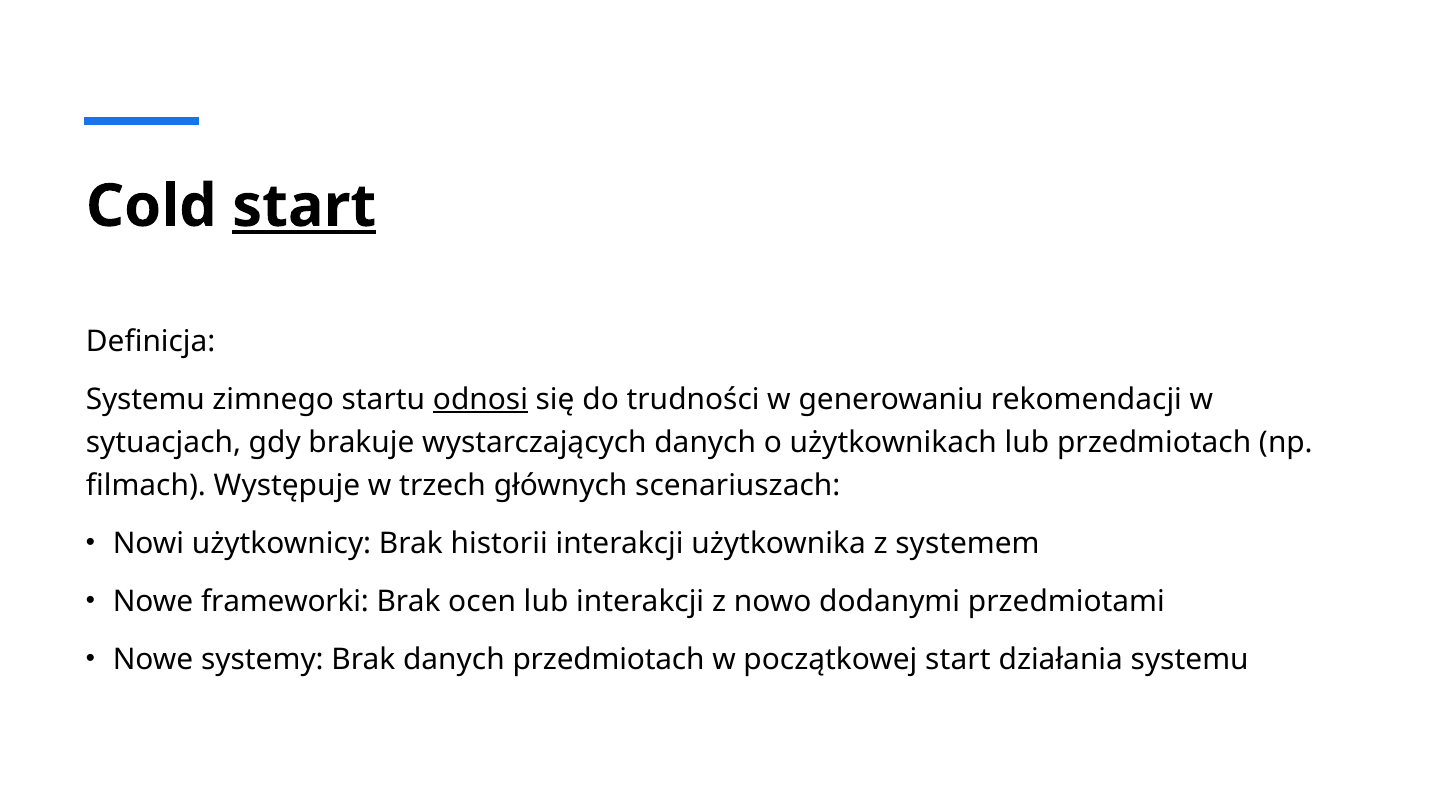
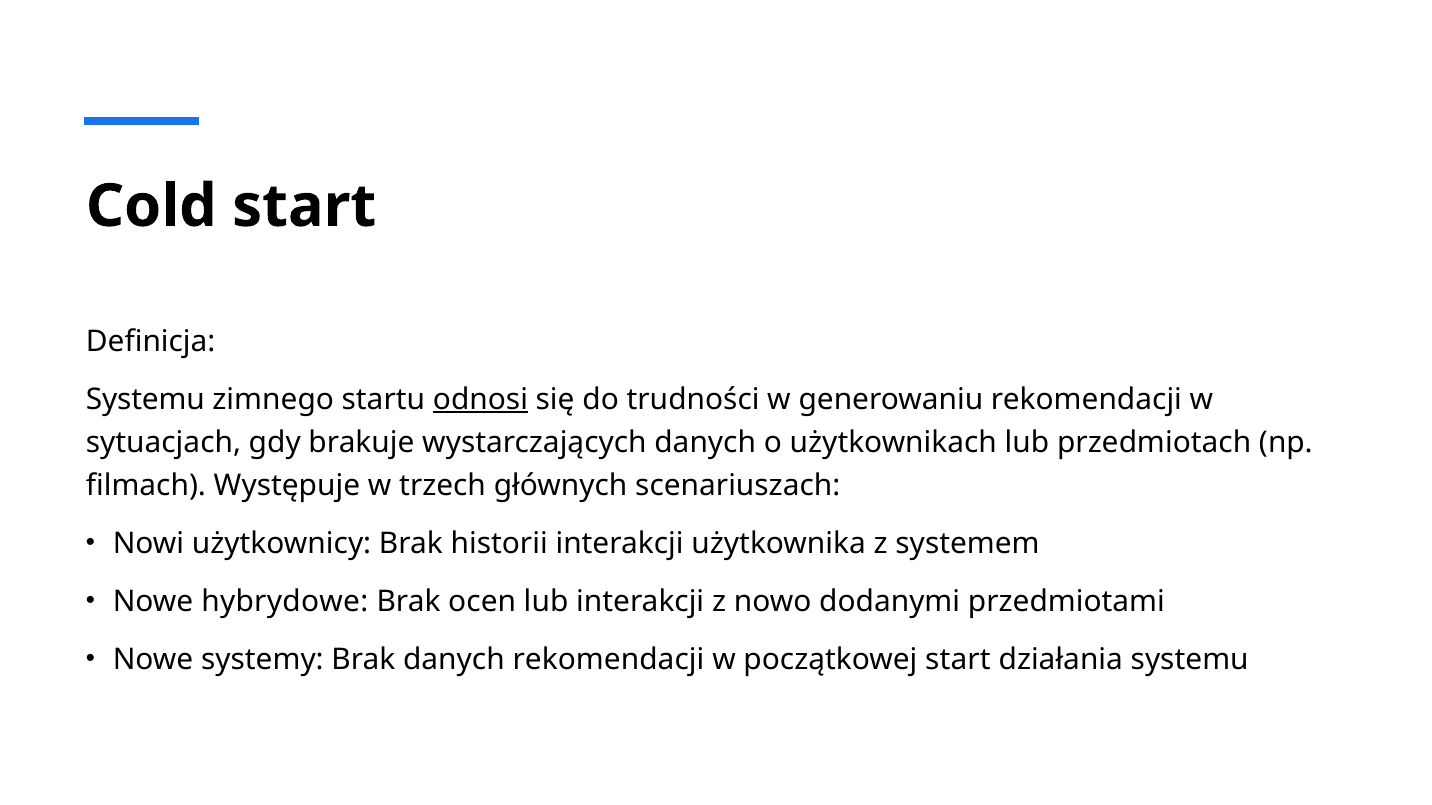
start at (304, 206) underline: present -> none
frameworki: frameworki -> hybrydowe
danych przedmiotach: przedmiotach -> rekomendacji
